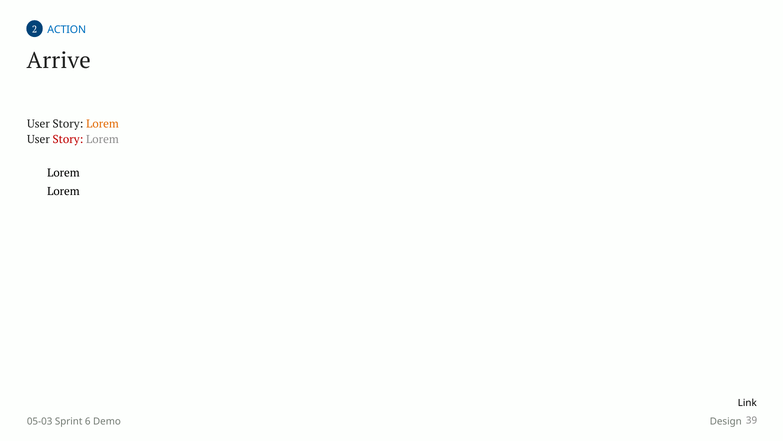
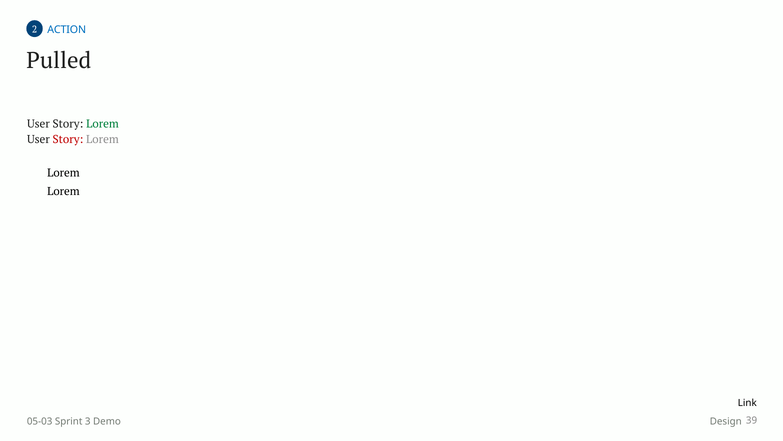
Arrive: Arrive -> Pulled
Lorem at (102, 124) colour: orange -> green
6: 6 -> 3
